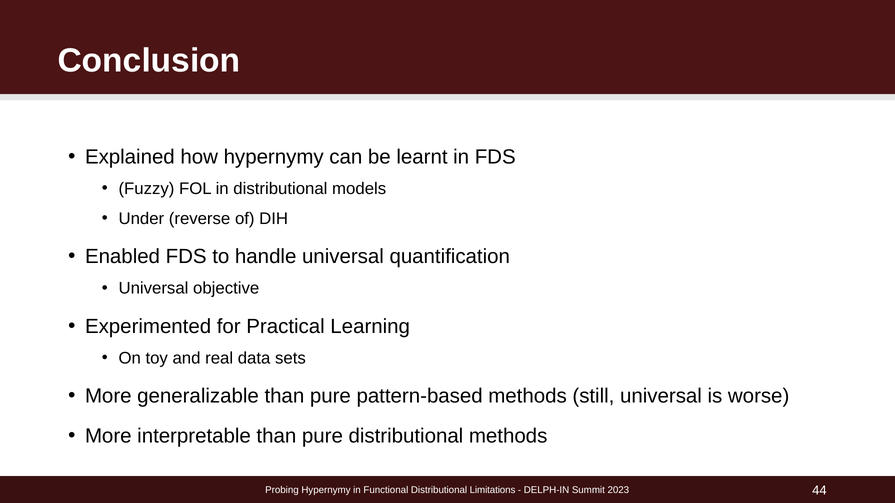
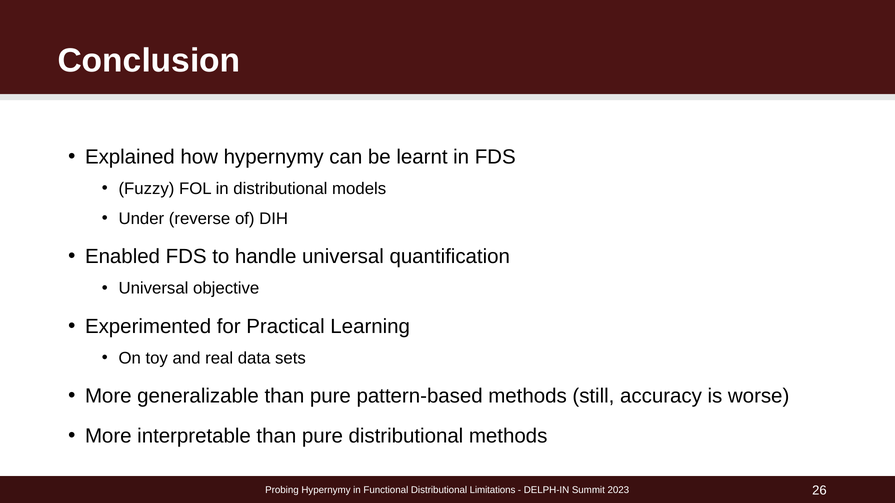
still universal: universal -> accuracy
44: 44 -> 26
